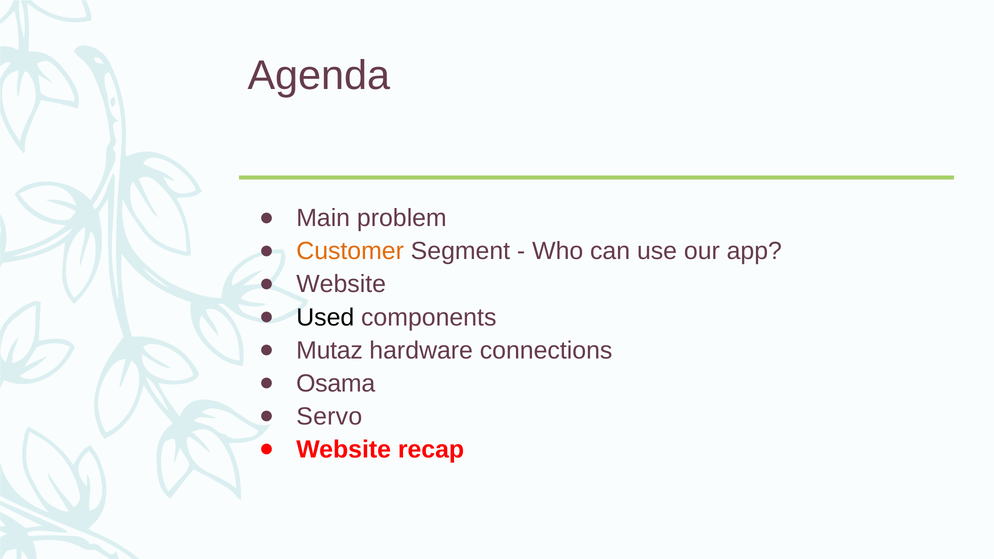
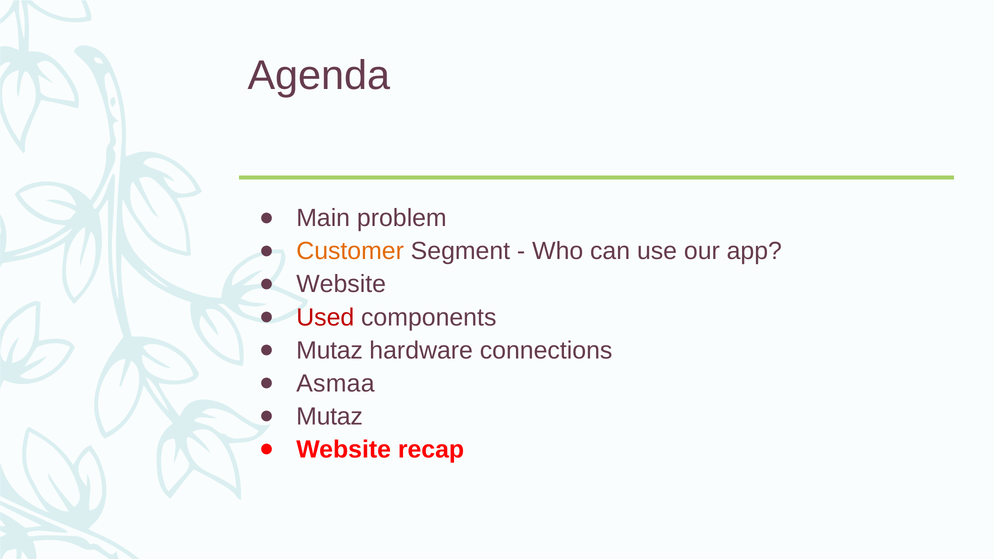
Used colour: black -> red
Osama: Osama -> Asmaa
Servo at (329, 417): Servo -> Mutaz
